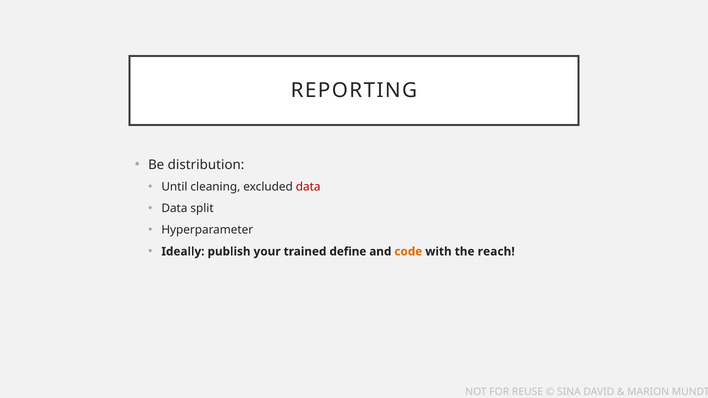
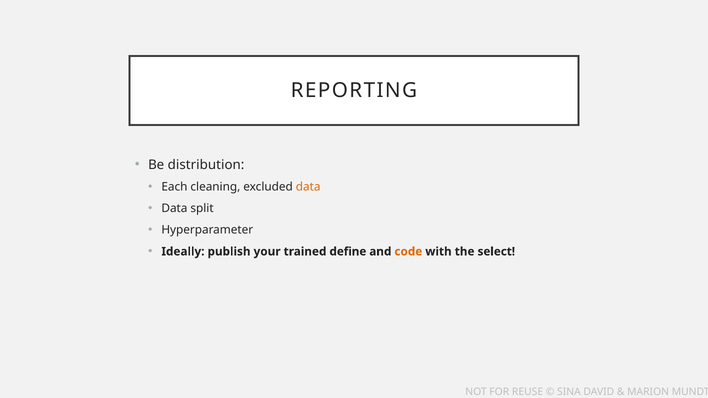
Until: Until -> Each
data at (308, 187) colour: red -> orange
reach: reach -> select
